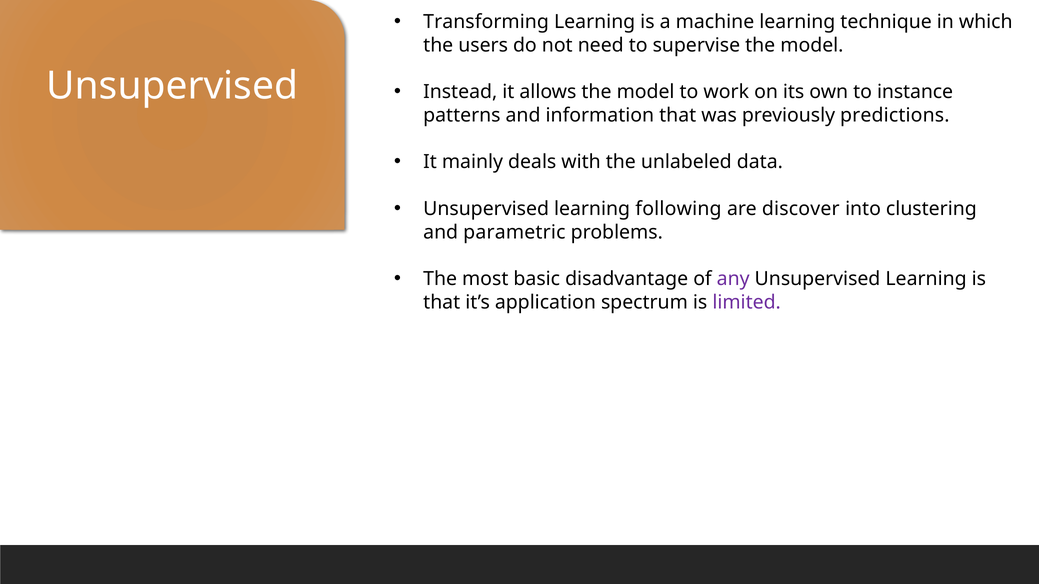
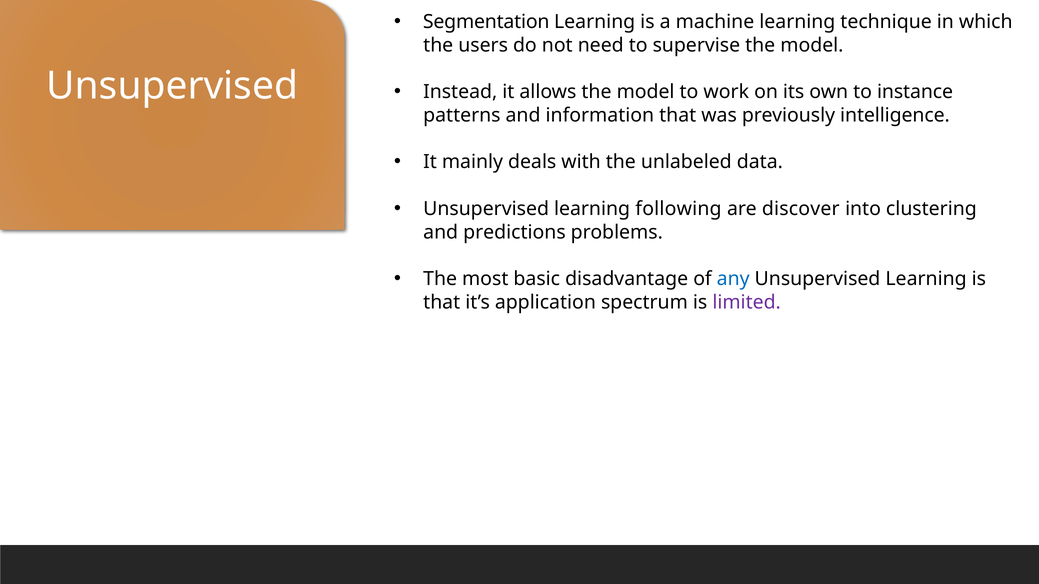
Transforming: Transforming -> Segmentation
predictions: predictions -> intelligence
parametric: parametric -> predictions
any colour: purple -> blue
